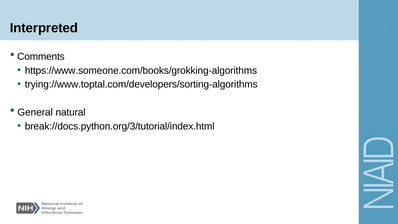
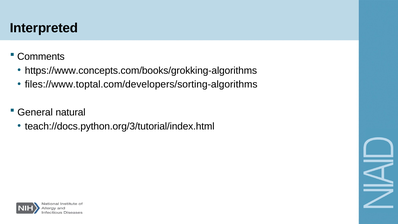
https://www.someone.com/books/grokking-algorithms: https://www.someone.com/books/grokking-algorithms -> https://www.concepts.com/books/grokking-algorithms
trying://www.toptal.com/developers/sorting-algorithms: trying://www.toptal.com/developers/sorting-algorithms -> files://www.toptal.com/developers/sorting-algorithms
break://docs.python.org/3/tutorial/index.html: break://docs.python.org/3/tutorial/index.html -> teach://docs.python.org/3/tutorial/index.html
